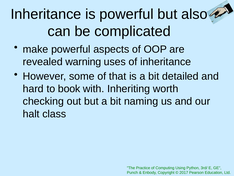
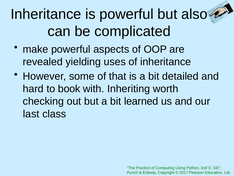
warning: warning -> yielding
naming: naming -> learned
halt: halt -> last
